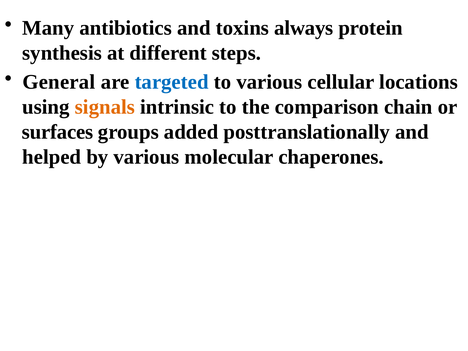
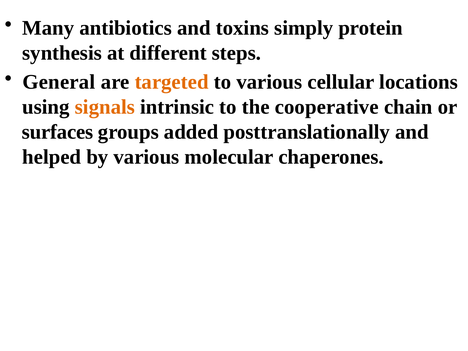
always: always -> simply
targeted colour: blue -> orange
comparison: comparison -> cooperative
